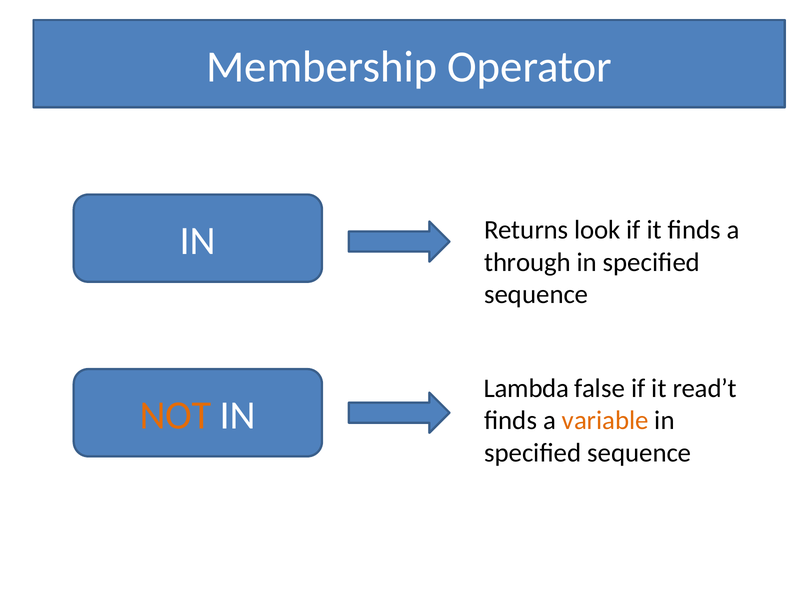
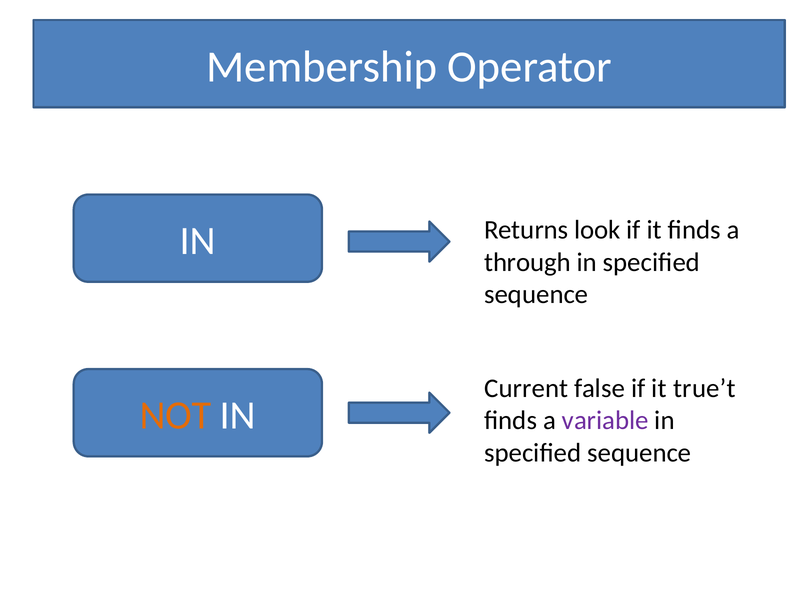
Lambda: Lambda -> Current
read’t: read’t -> true’t
variable colour: orange -> purple
